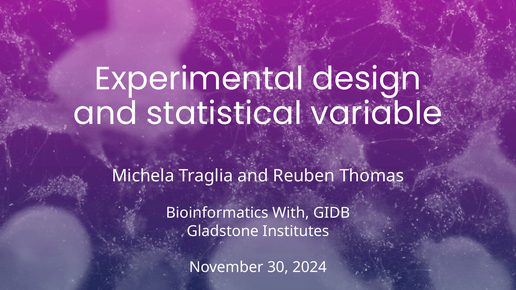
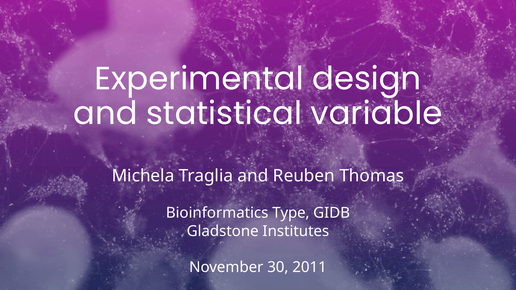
With: With -> Type
2024: 2024 -> 2011
